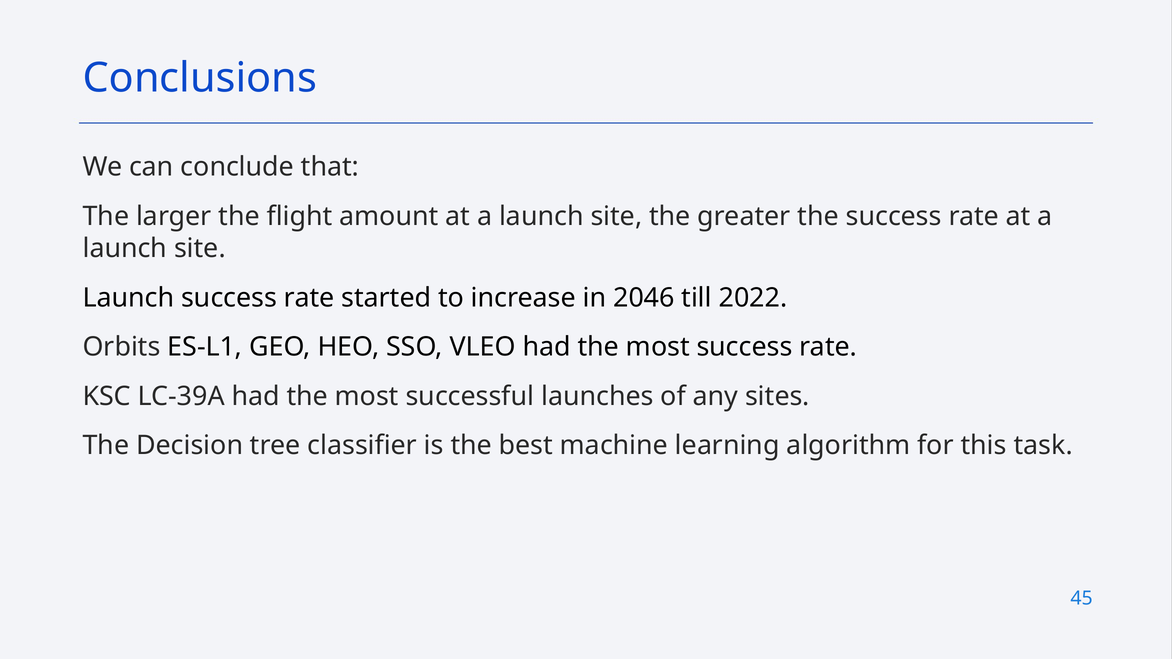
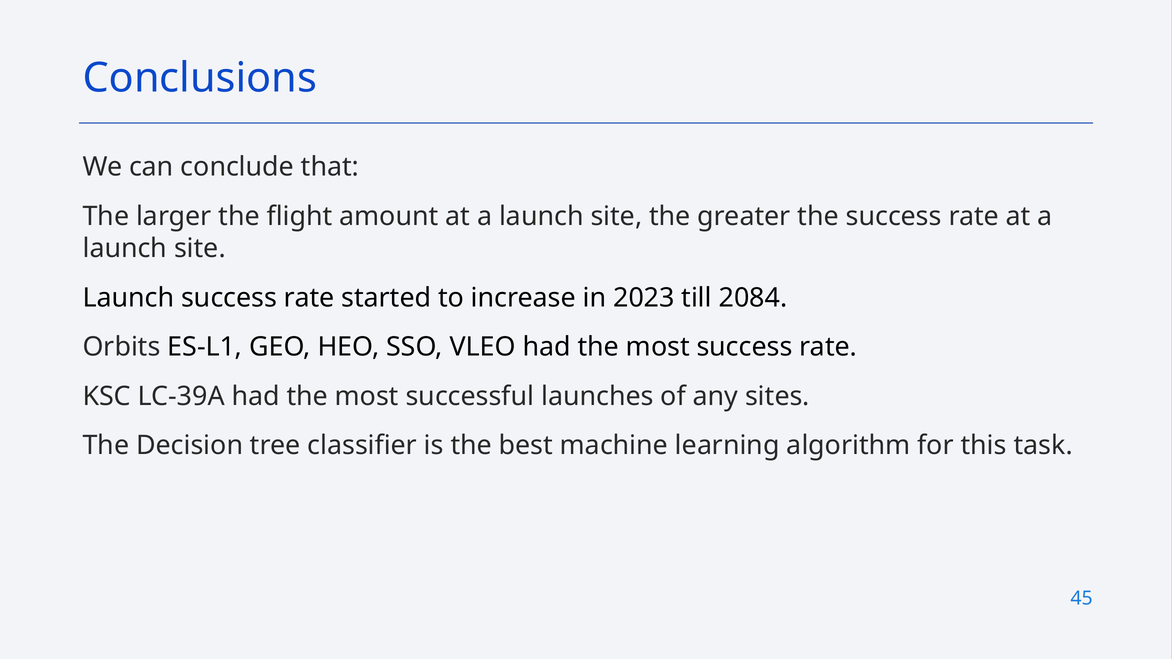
2046: 2046 -> 2023
2022: 2022 -> 2084
